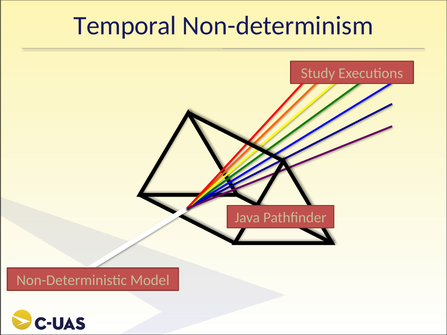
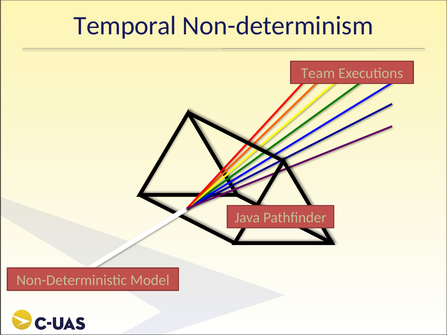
Study: Study -> Team
